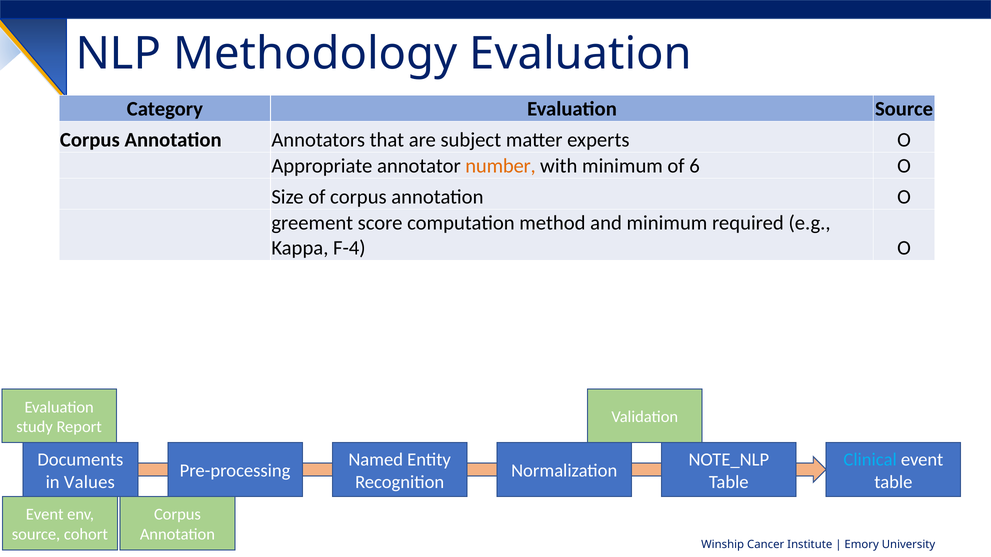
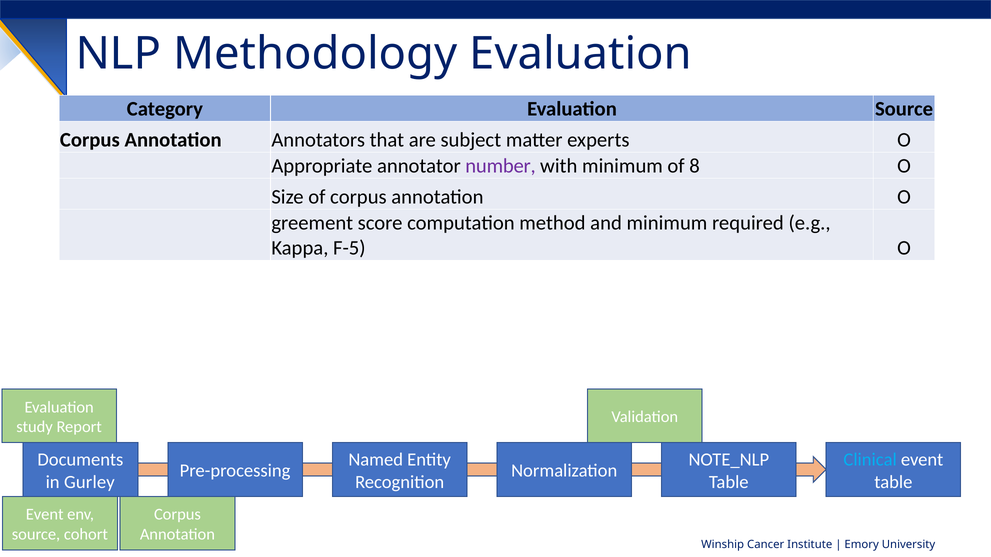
number colour: orange -> purple
6: 6 -> 8
F-4: F-4 -> F-5
Values: Values -> Gurley
